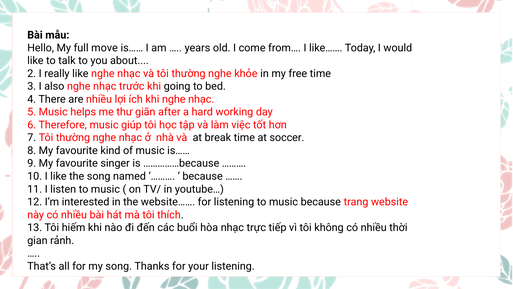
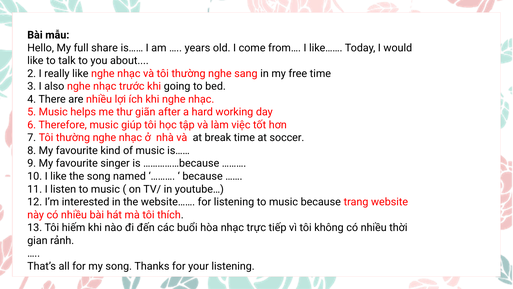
move: move -> share
khỏe: khỏe -> sang
